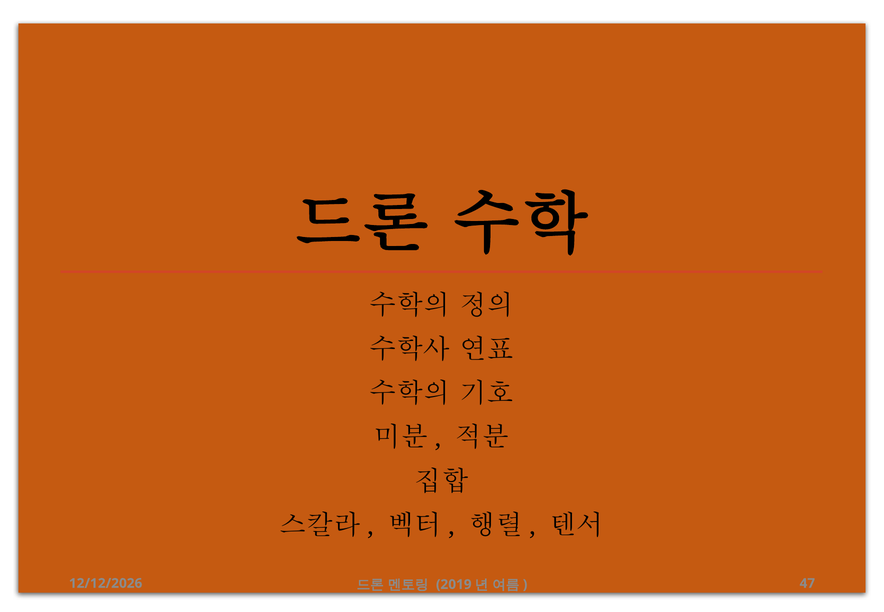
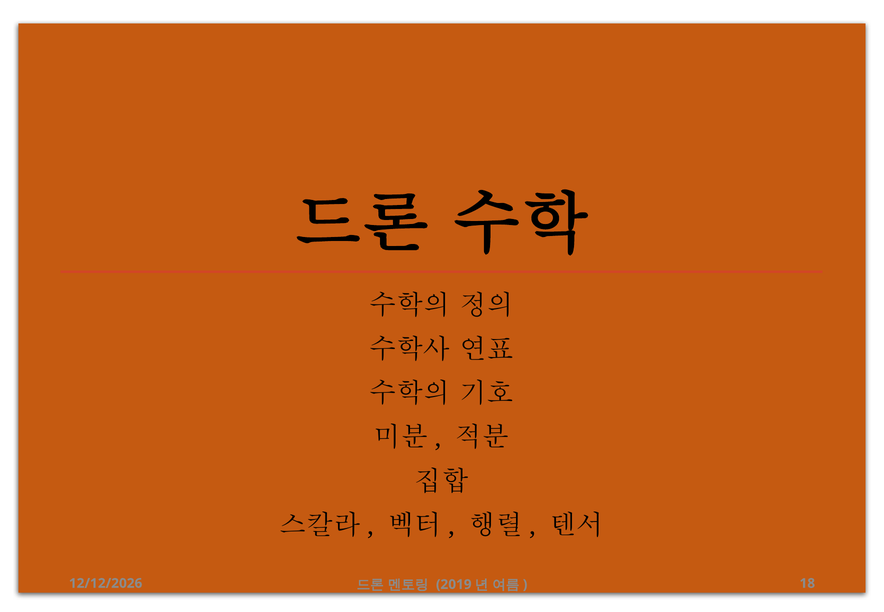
47: 47 -> 18
